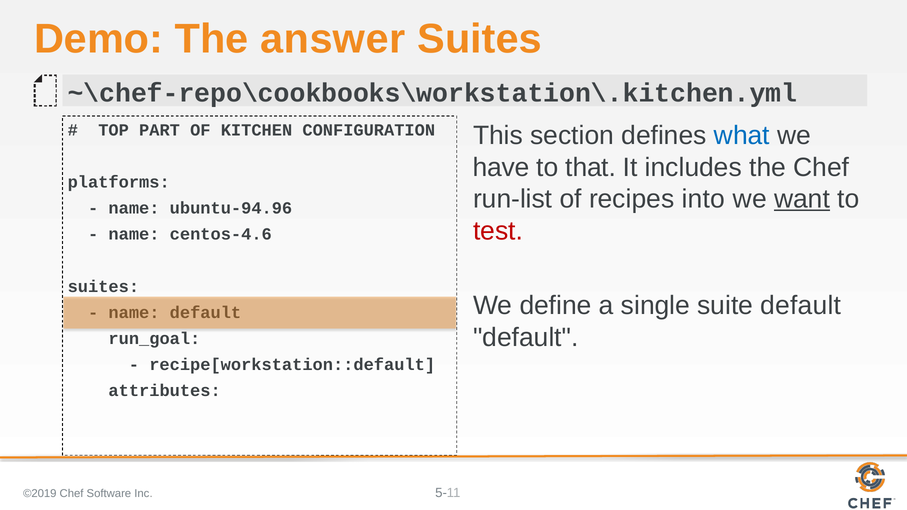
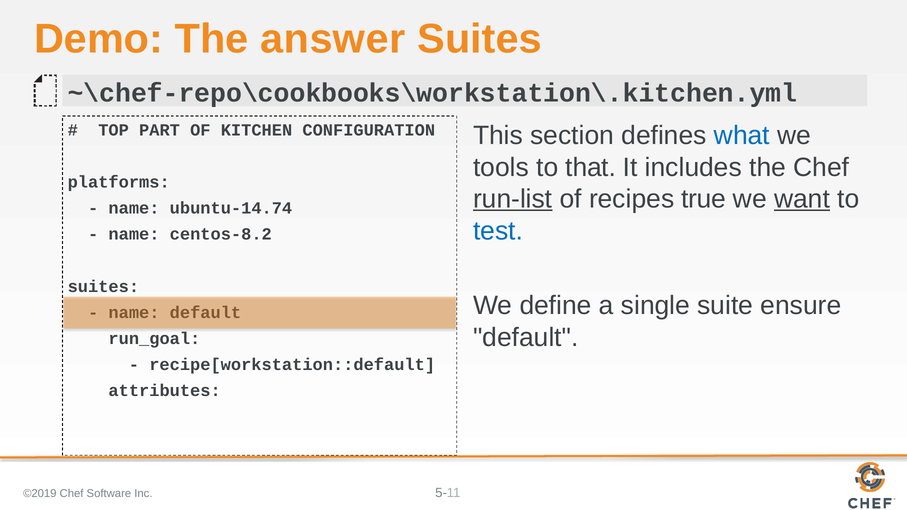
have: have -> tools
run-list underline: none -> present
into: into -> true
ubuntu-94.96: ubuntu-94.96 -> ubuntu-14.74
test colour: red -> blue
centos-4.6: centos-4.6 -> centos-8.2
suite default: default -> ensure
